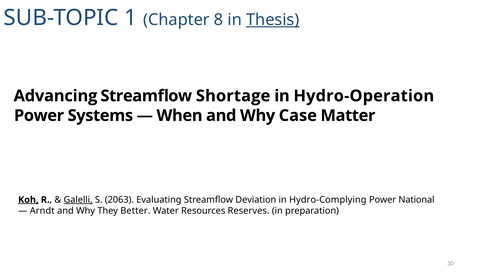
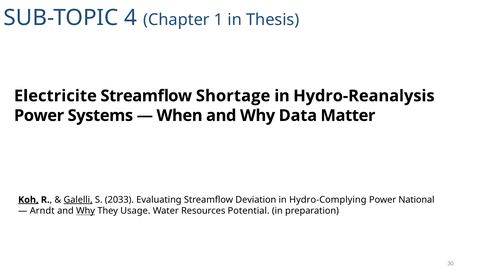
1: 1 -> 4
8: 8 -> 1
Thesis underline: present -> none
Advancing: Advancing -> Electricite
Hydro-Operation: Hydro-Operation -> Hydro-Reanalysis
Case: Case -> Data
2063: 2063 -> 2033
Why at (86, 211) underline: none -> present
Better: Better -> Usage
Reserves: Reserves -> Potential
